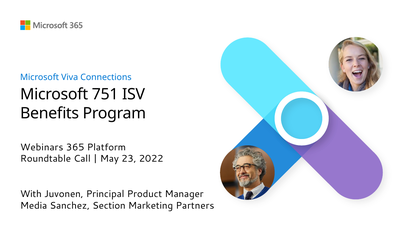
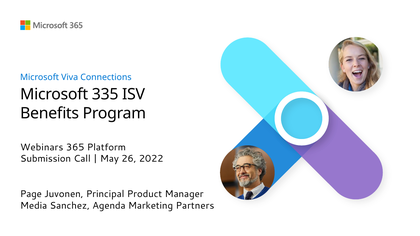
751: 751 -> 335
Roundtable: Roundtable -> Submission
23: 23 -> 26
With: With -> Page
Section: Section -> Agenda
